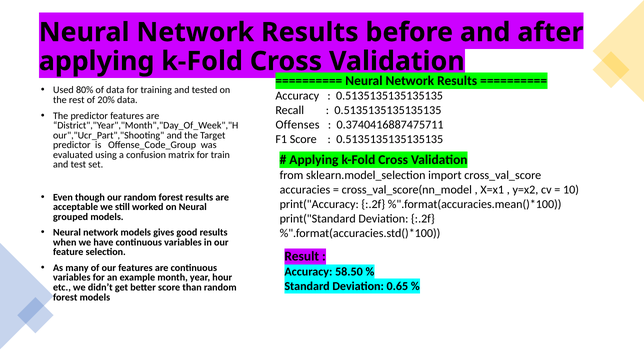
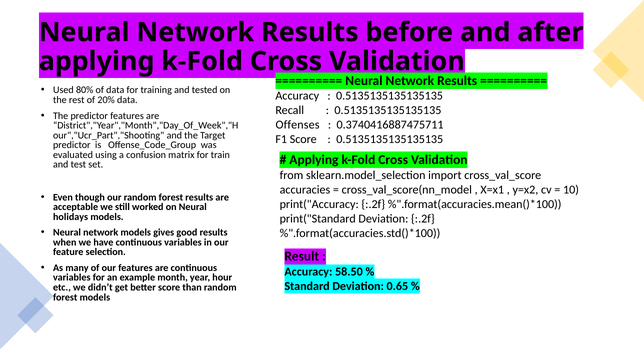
grouped: grouped -> holidays
